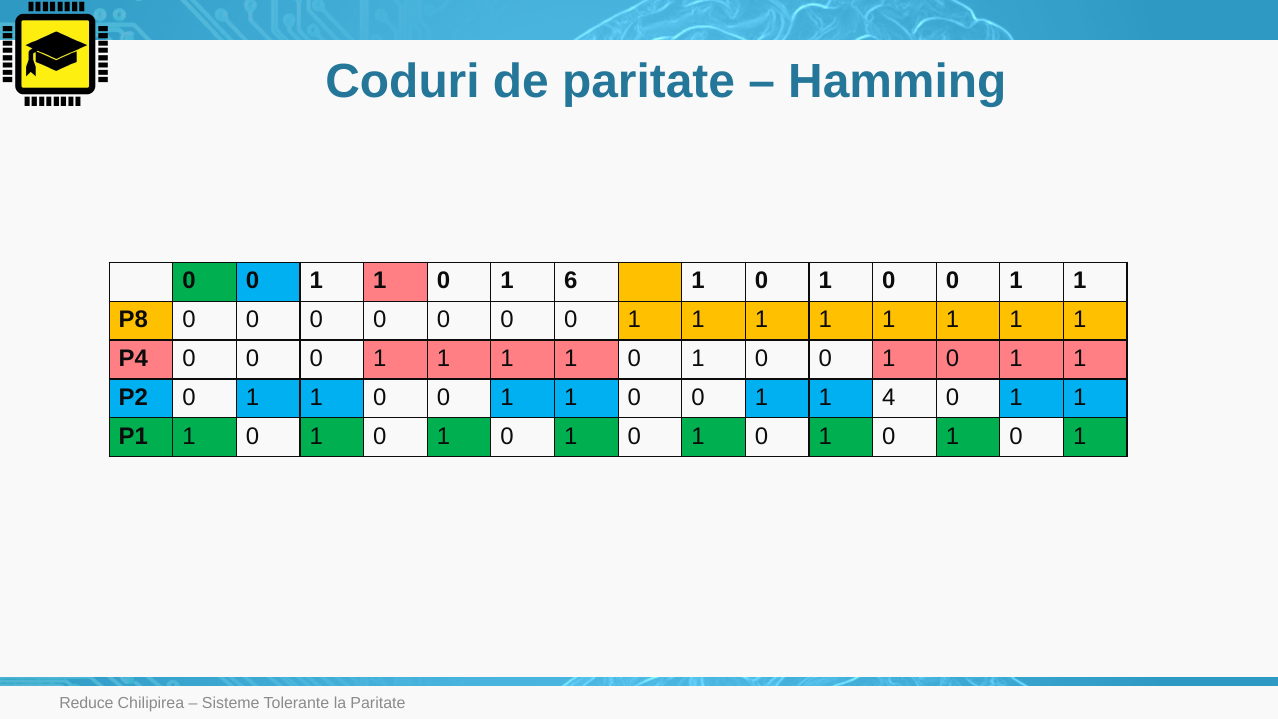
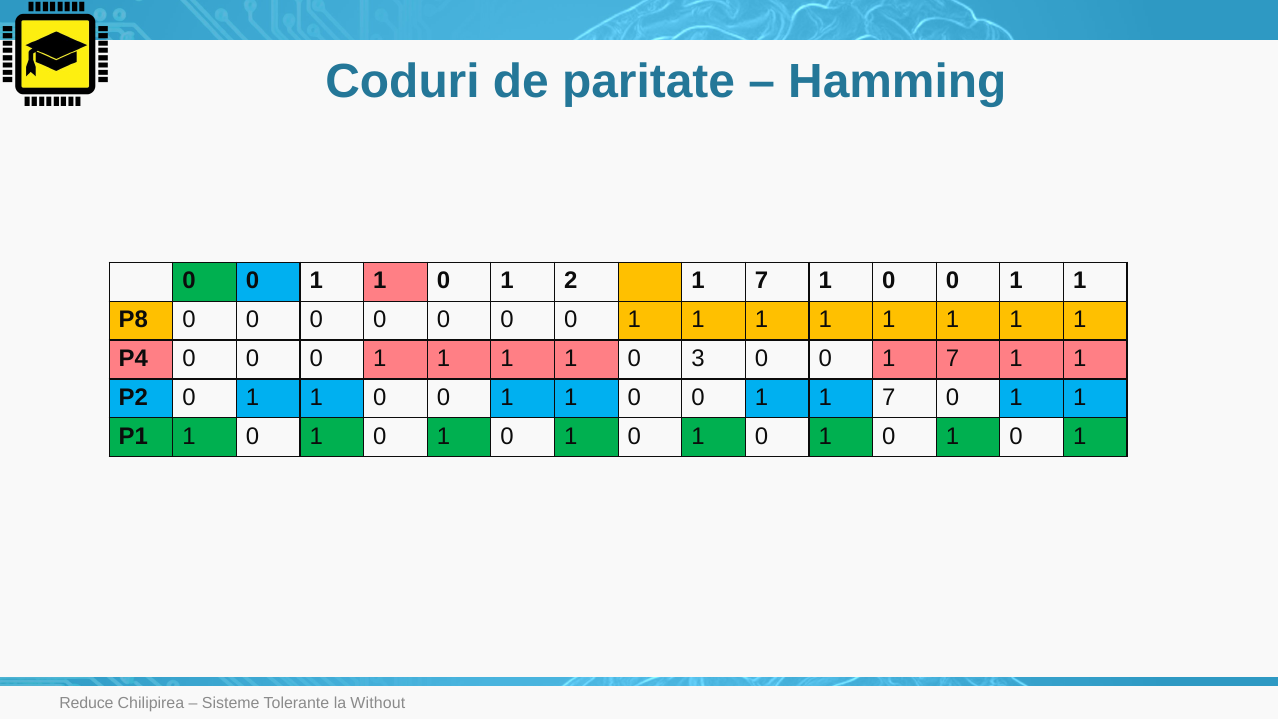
6: 6 -> 2
0 at (762, 281): 0 -> 7
1 at (698, 359): 1 -> 3
0 0 1 0: 0 -> 7
1 1 4: 4 -> 7
la Paritate: Paritate -> Without
